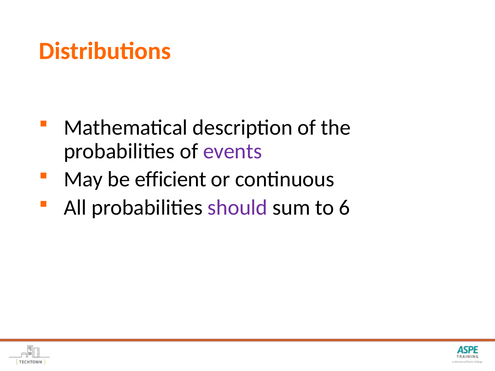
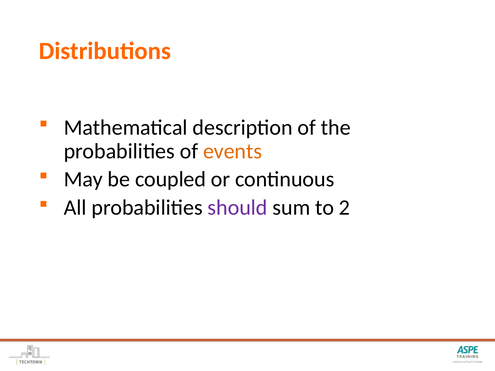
events colour: purple -> orange
efficient: efficient -> coupled
6: 6 -> 2
